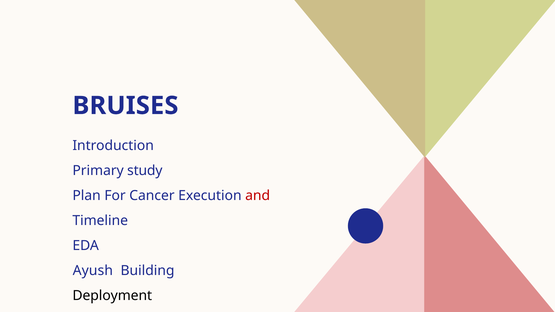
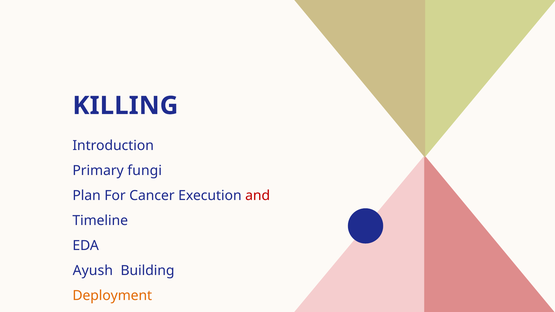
BRUISES: BRUISES -> KILLING
study: study -> fungi
Deployment colour: black -> orange
